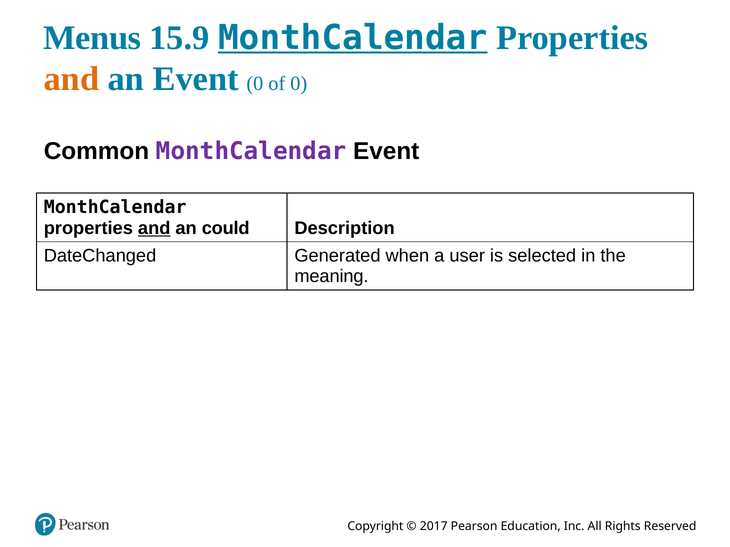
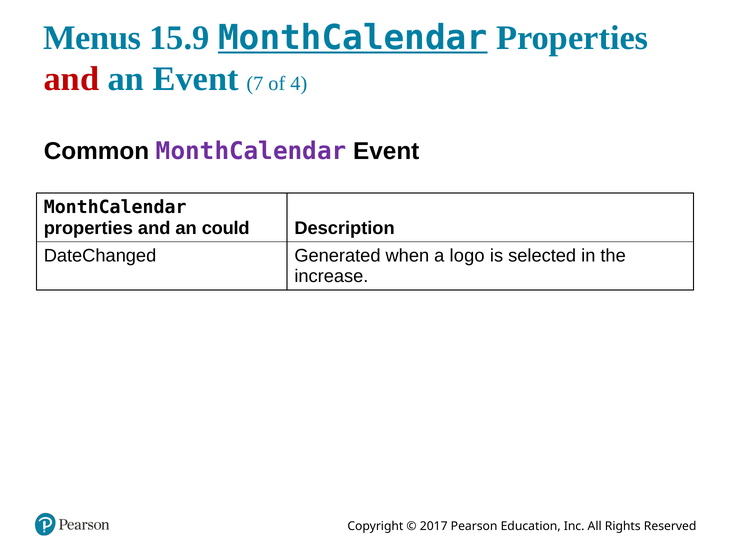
and at (72, 79) colour: orange -> red
Event 0: 0 -> 7
of 0: 0 -> 4
and at (154, 228) underline: present -> none
user: user -> logo
meaning: meaning -> increase
